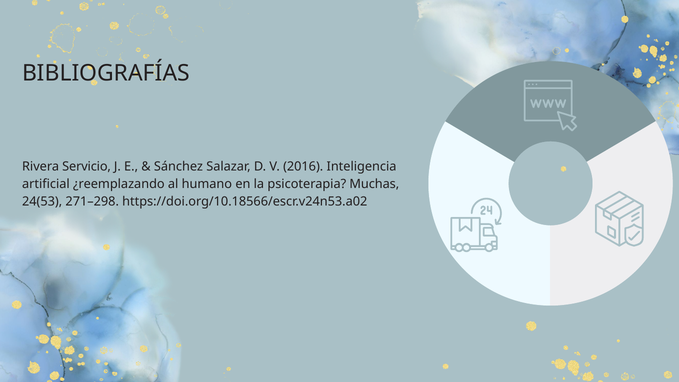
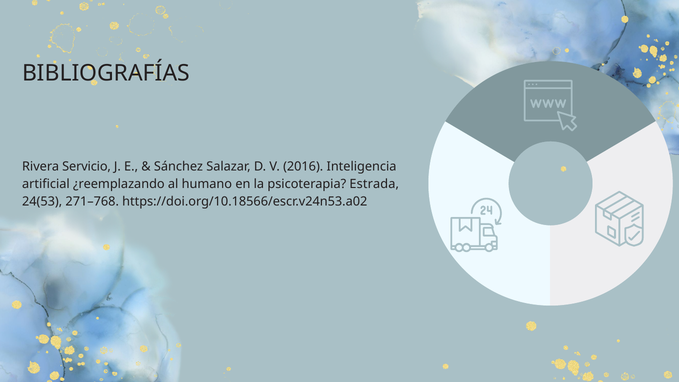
Muchas: Muchas -> Estrada
271–298: 271–298 -> 271–768
